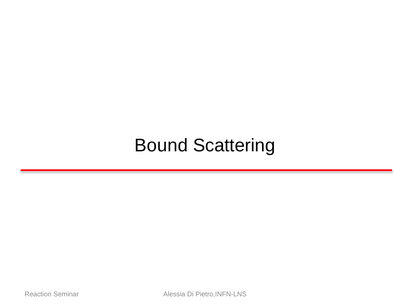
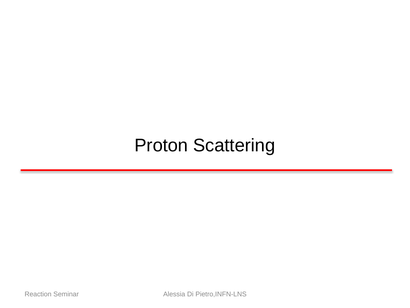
Bound: Bound -> Proton
